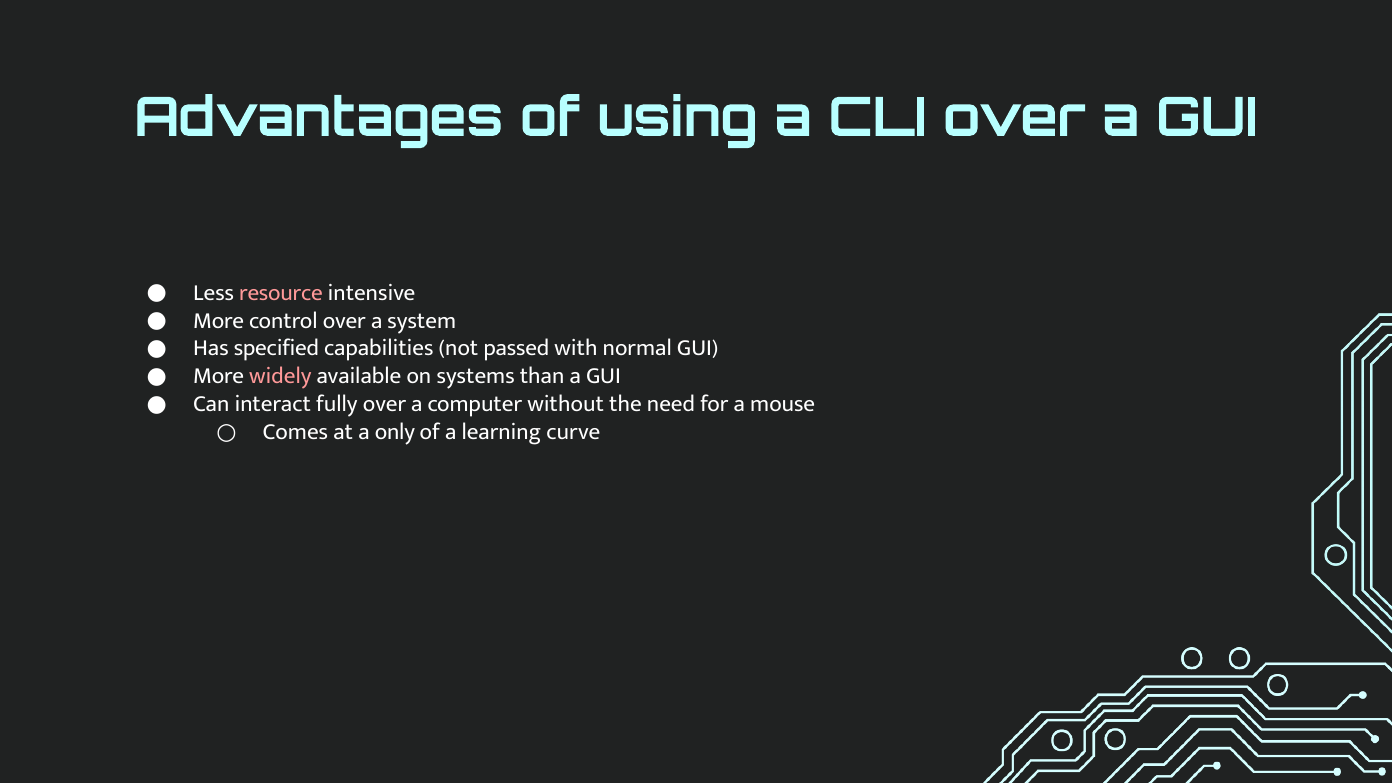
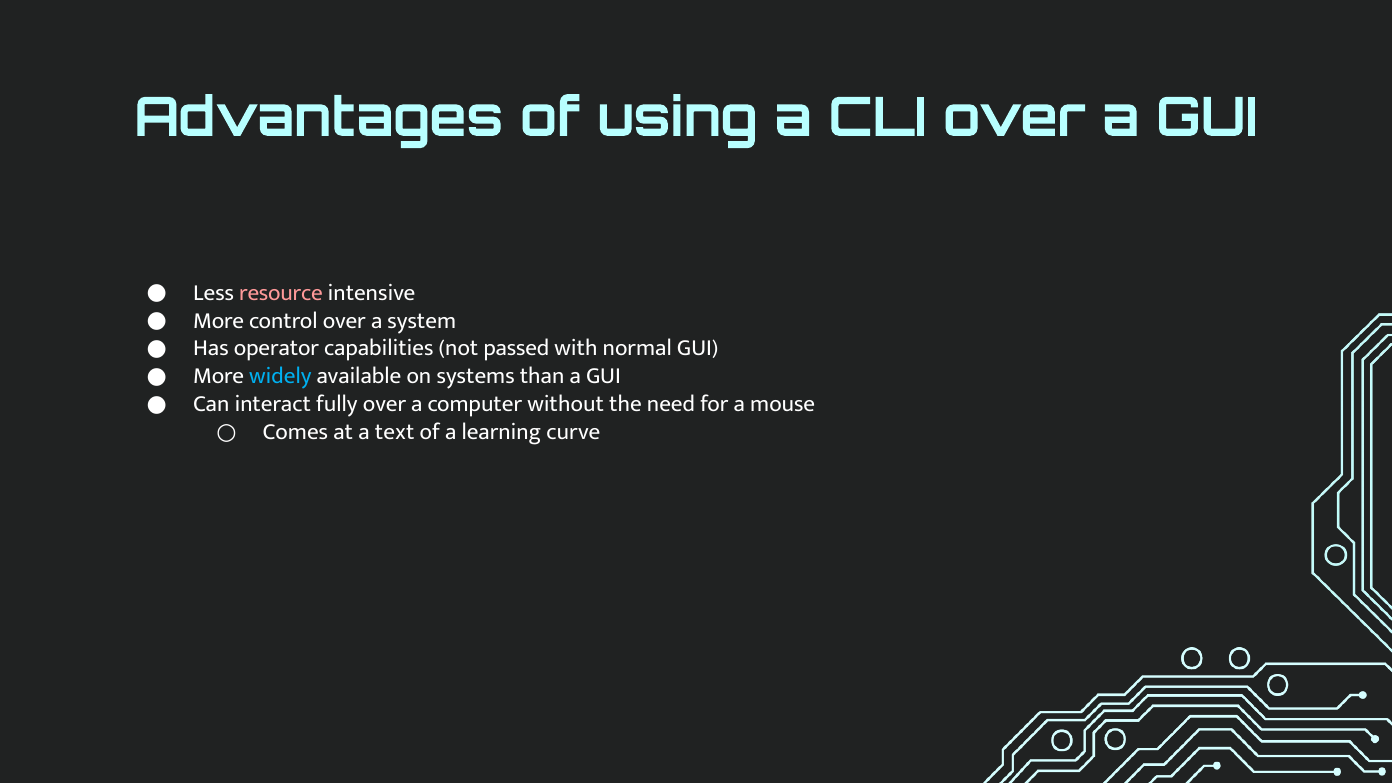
specified: specified -> operator
widely colour: pink -> light blue
only: only -> text
